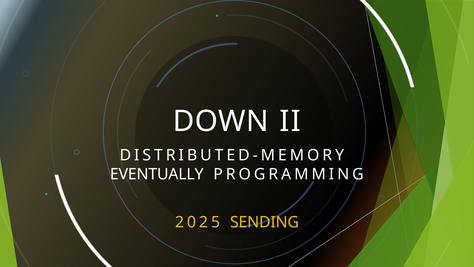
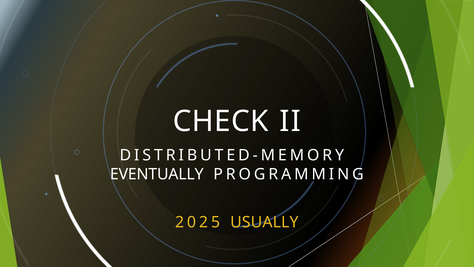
DOWN: DOWN -> CHECK
SENDING: SENDING -> USUALLY
